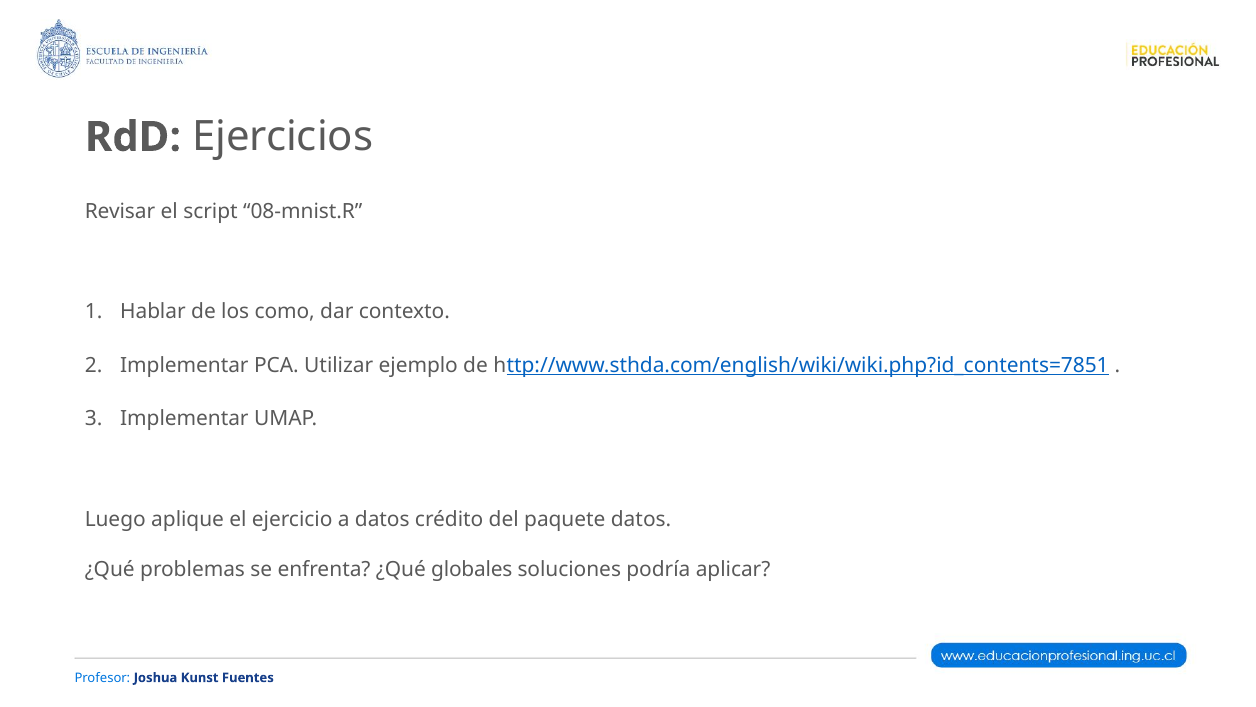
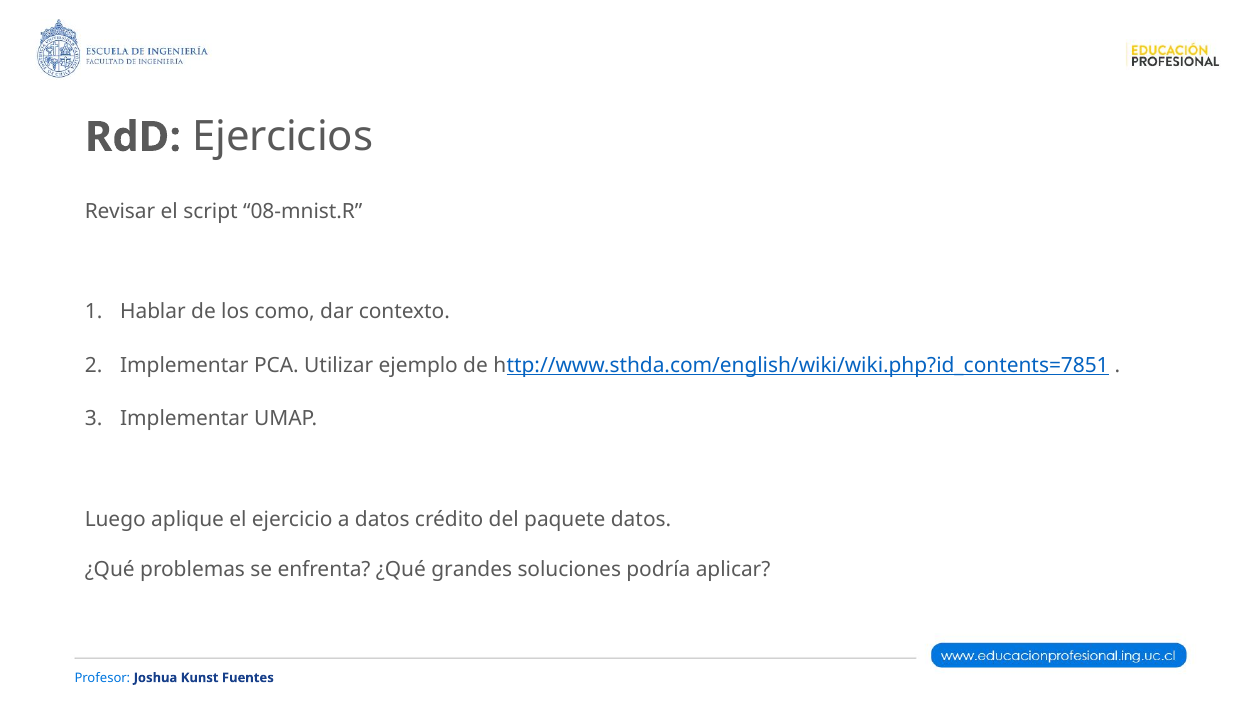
globales: globales -> grandes
